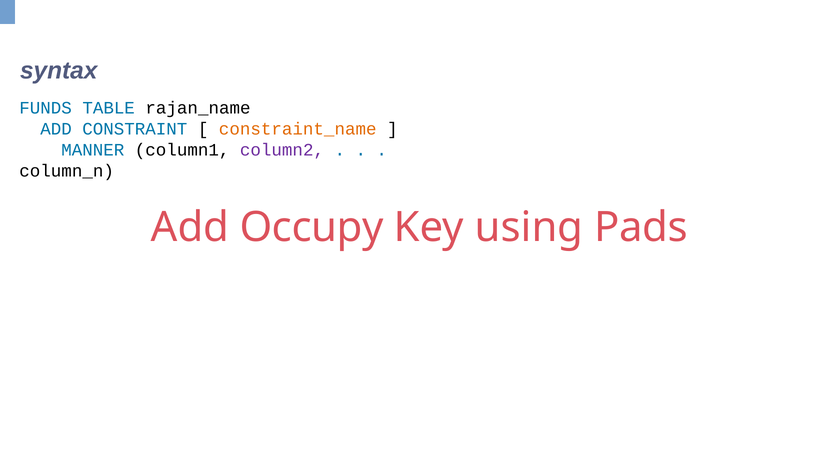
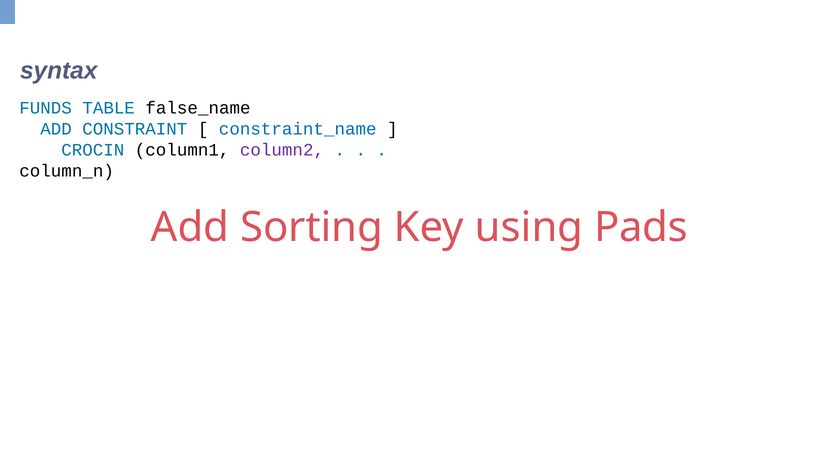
rajan_name: rajan_name -> false_name
constraint_name colour: orange -> blue
MANNER: MANNER -> CROCIN
Occupy: Occupy -> Sorting
